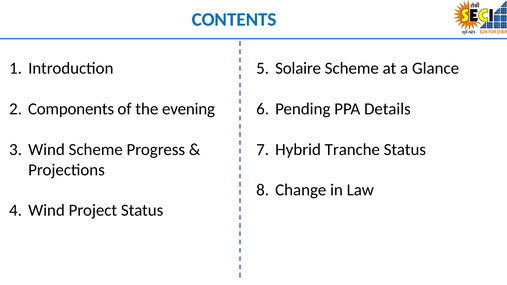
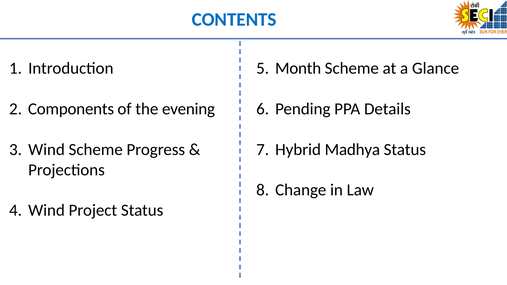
Solaire: Solaire -> Month
Tranche: Tranche -> Madhya
